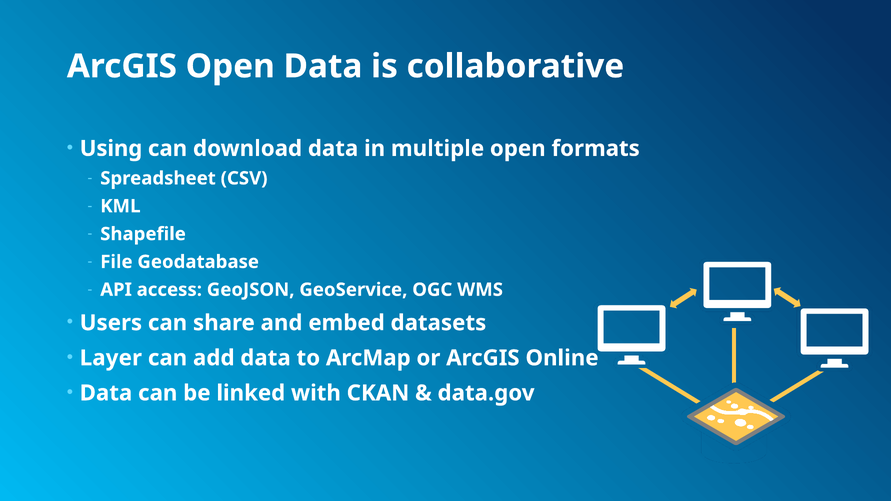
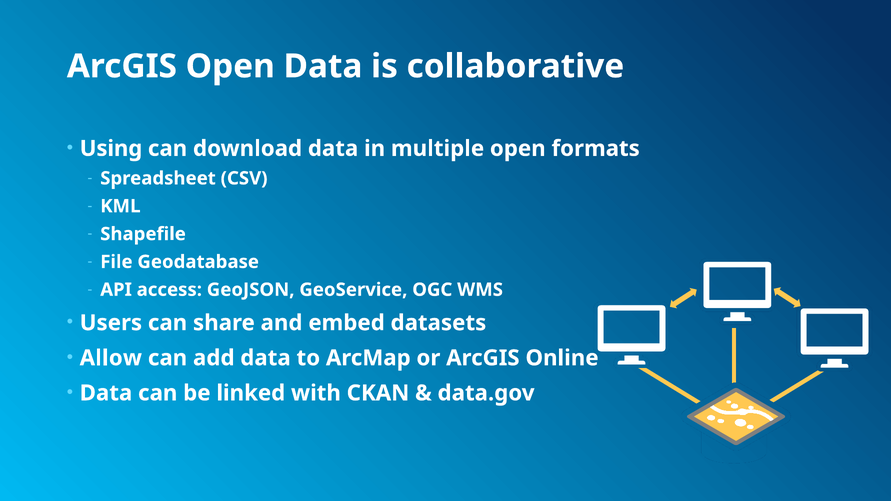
Layer: Layer -> Allow
